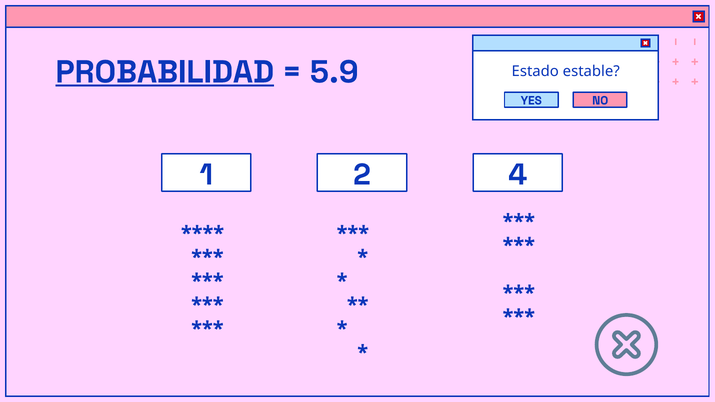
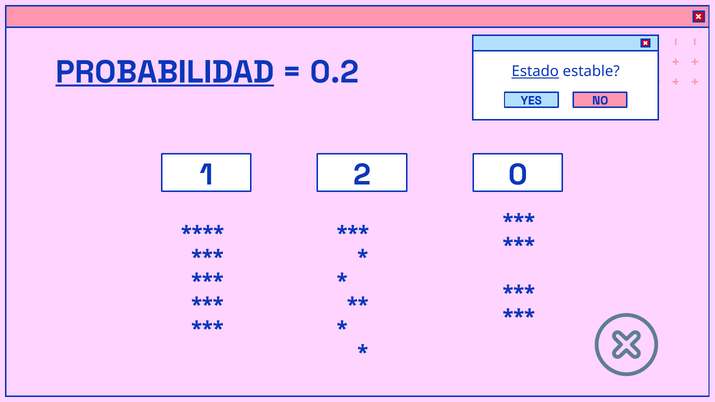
5.9: 5.9 -> 0.2
Estado underline: none -> present
4: 4 -> 0
